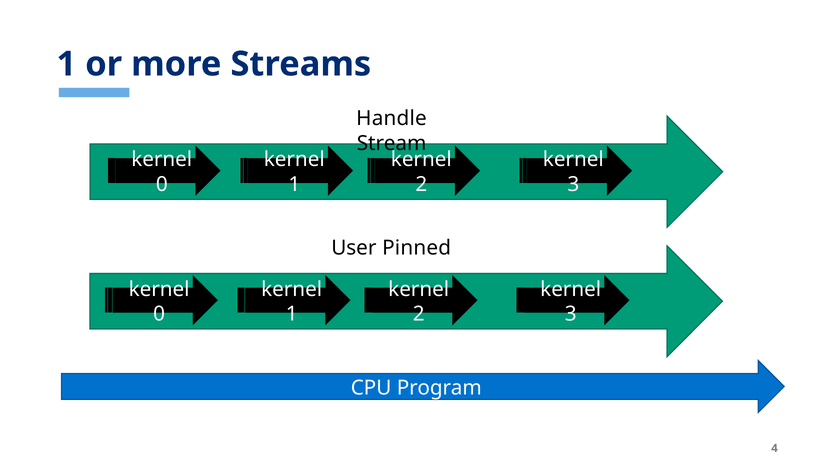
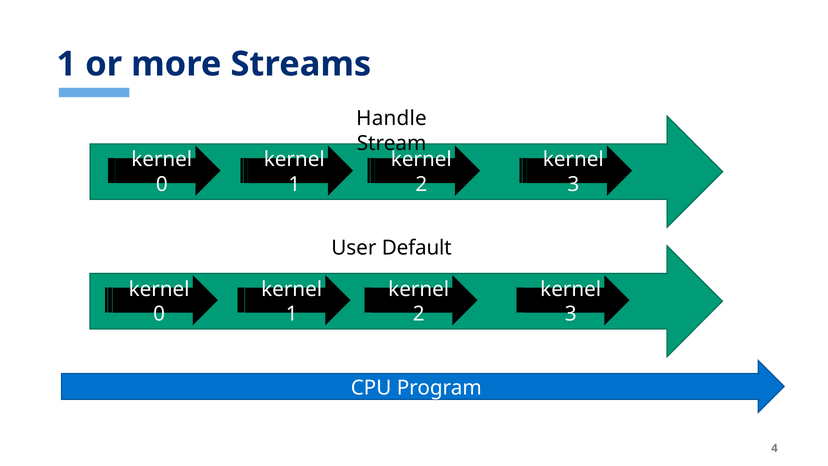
Pinned: Pinned -> Default
